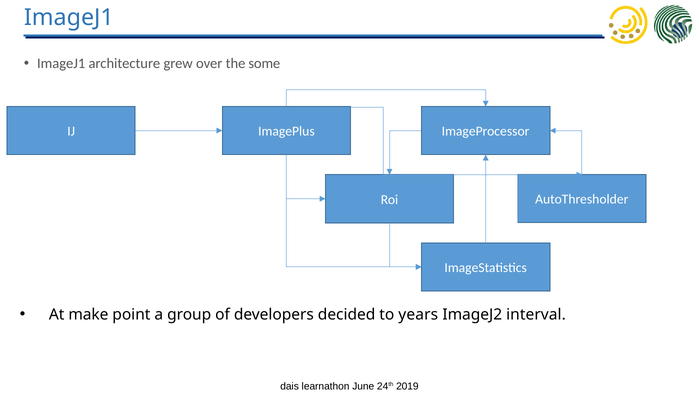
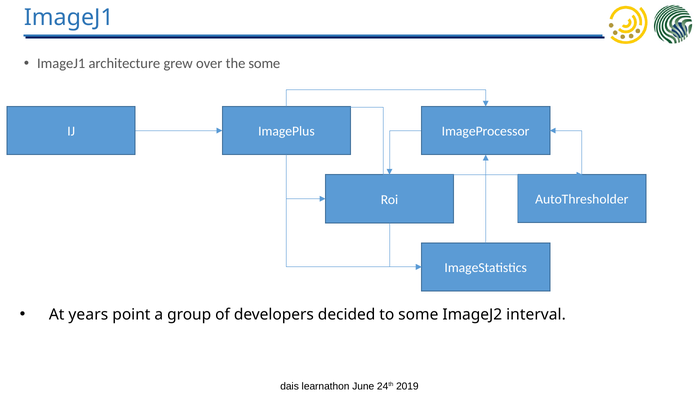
make: make -> years
to years: years -> some
